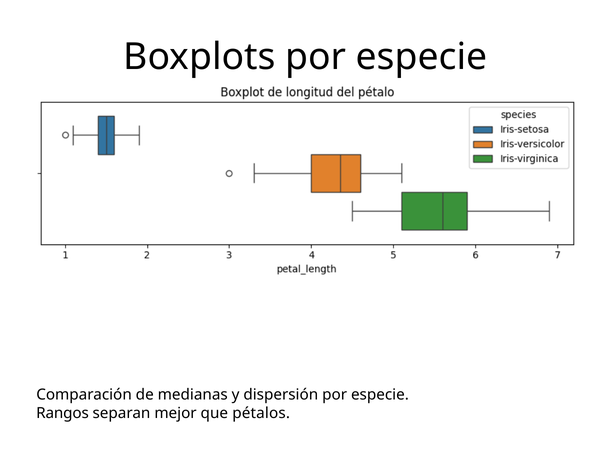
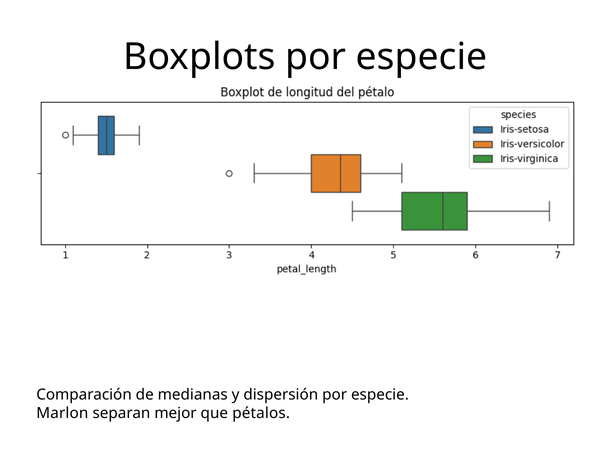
Rangos: Rangos -> Marlon
